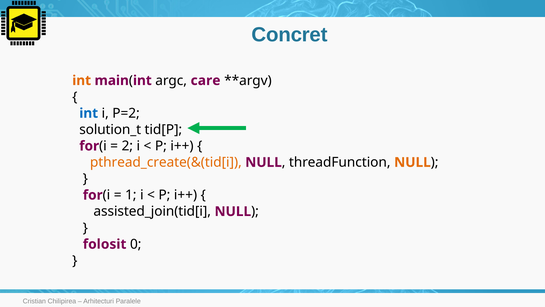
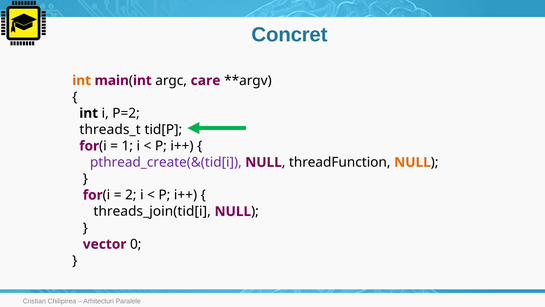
int at (89, 113) colour: blue -> black
solution_t: solution_t -> threads_t
2: 2 -> 1
pthread_create(&(tid[i colour: orange -> purple
1: 1 -> 2
assisted_join(tid[i: assisted_join(tid[i -> threads_join(tid[i
folosit: folosit -> vector
